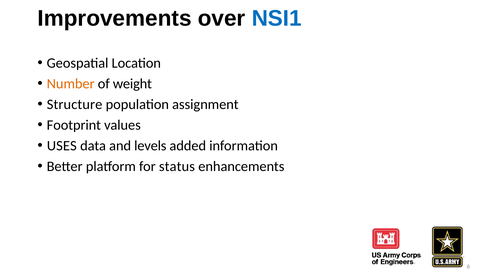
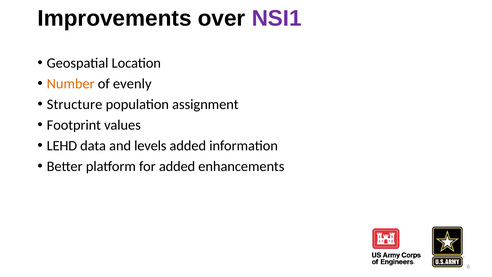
NSI1 colour: blue -> purple
weight: weight -> evenly
USES: USES -> LEHD
for status: status -> added
